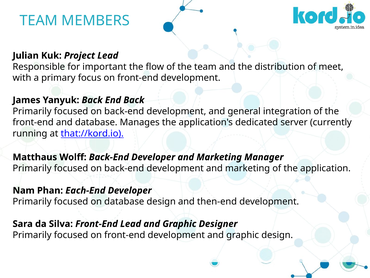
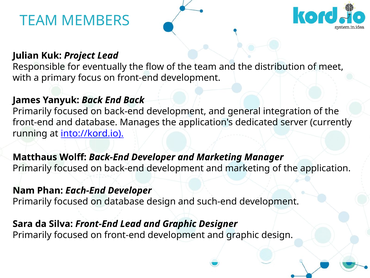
important: important -> eventually
that://kord.io: that://kord.io -> into://kord.io
then-end: then-end -> such-end
